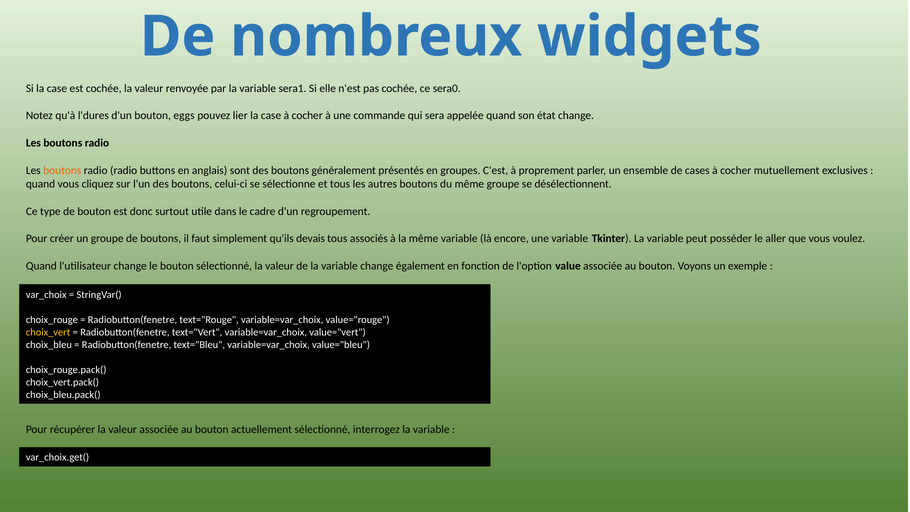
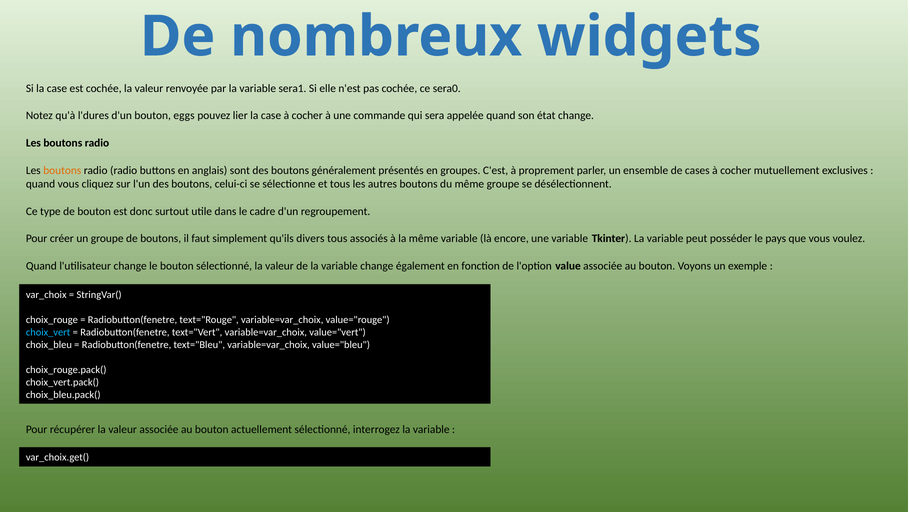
devais: devais -> divers
aller: aller -> pays
choix_vert colour: yellow -> light blue
